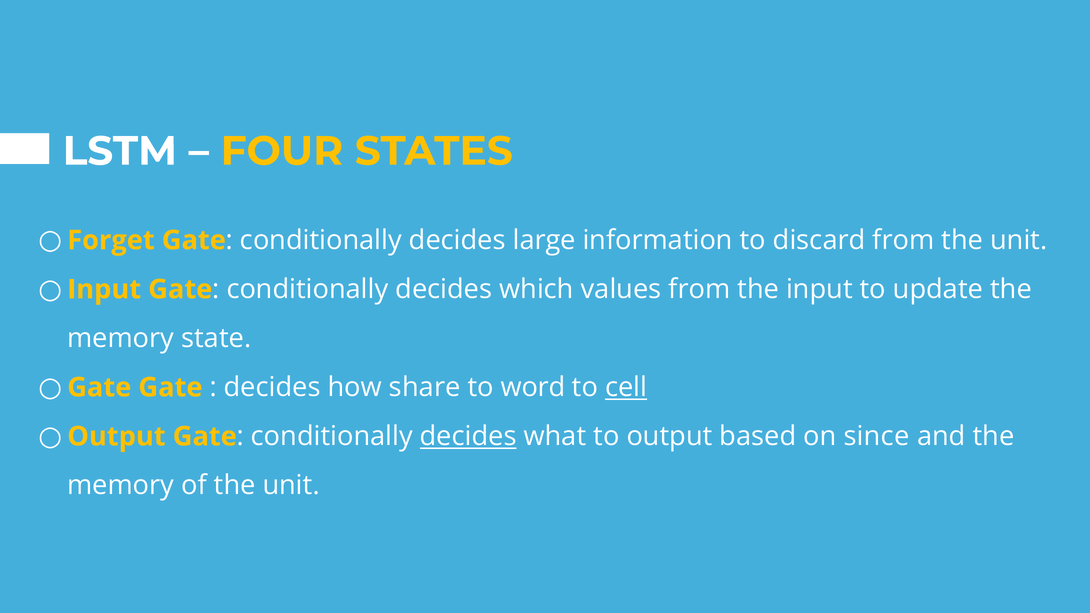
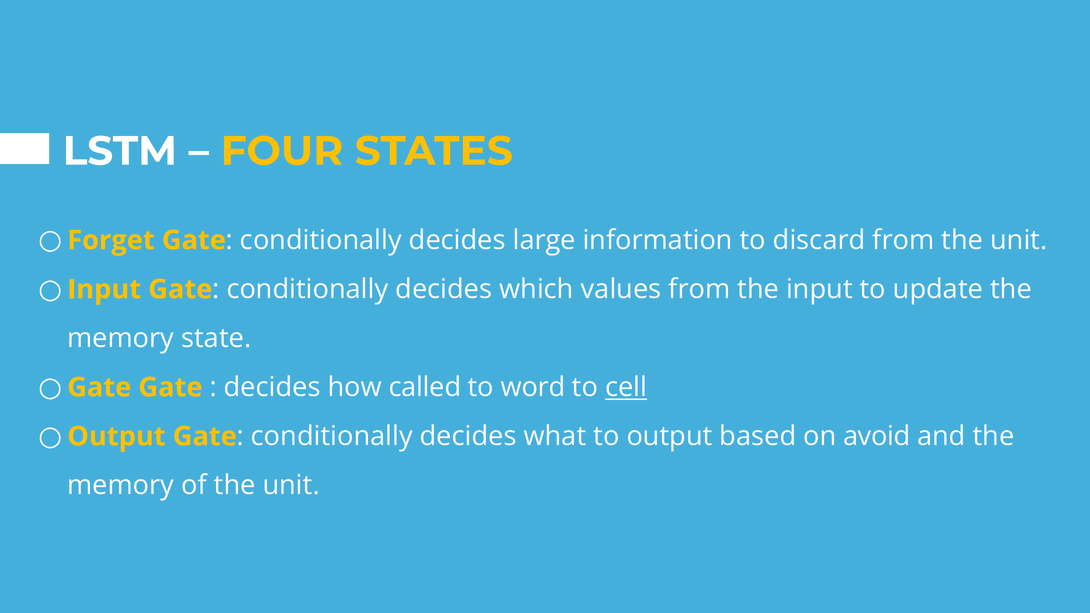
share: share -> called
decides at (468, 437) underline: present -> none
since: since -> avoid
